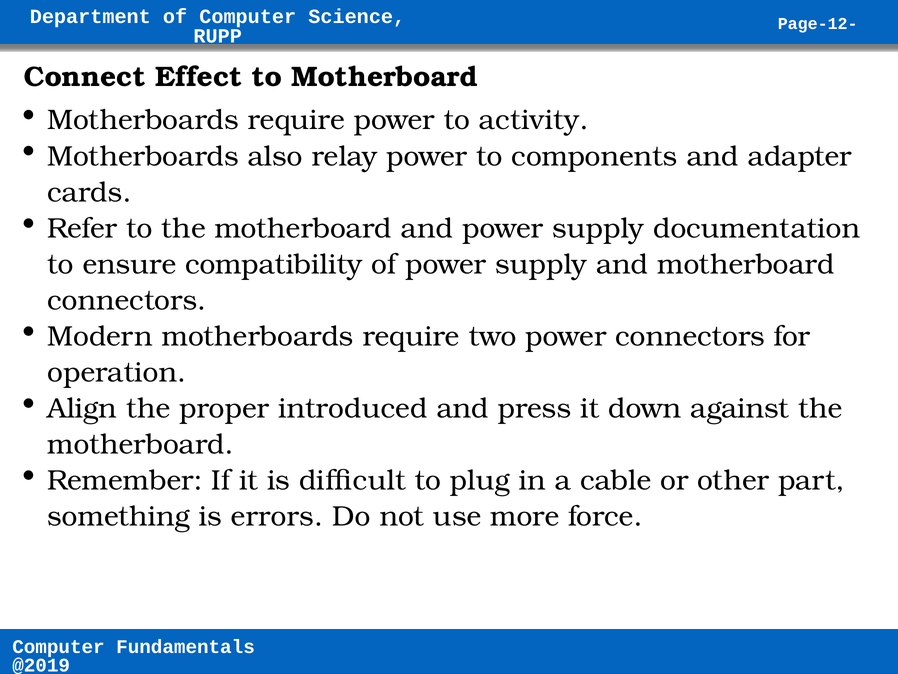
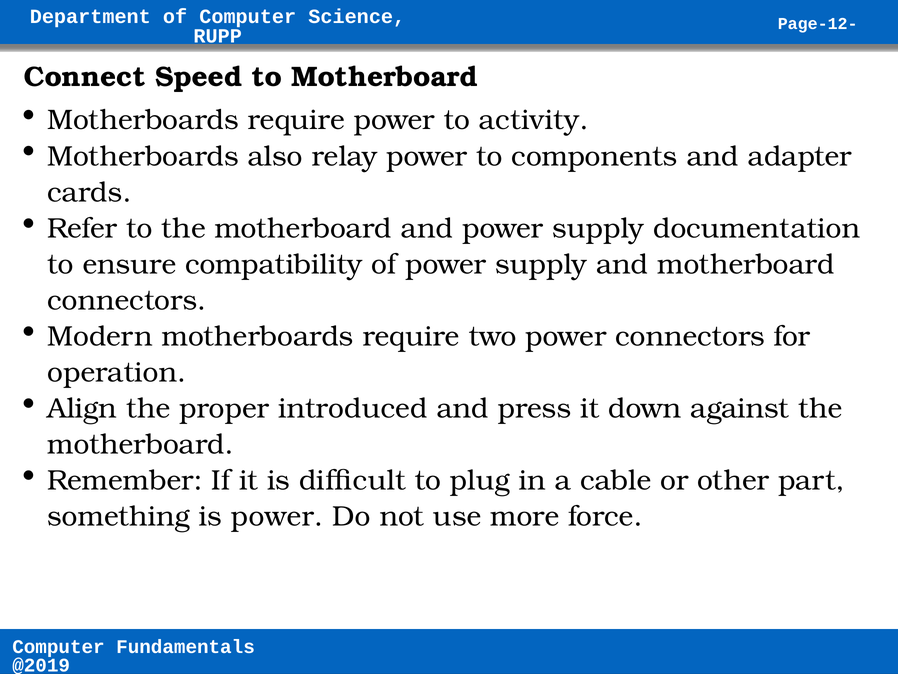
Effect: Effect -> Speed
is errors: errors -> power
